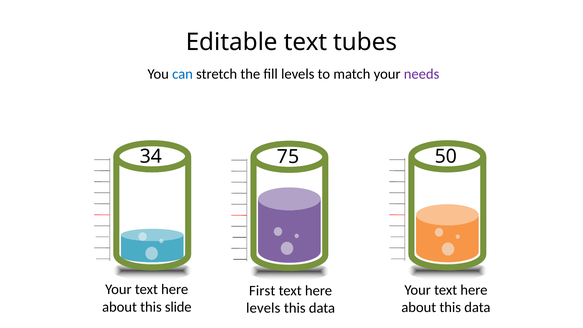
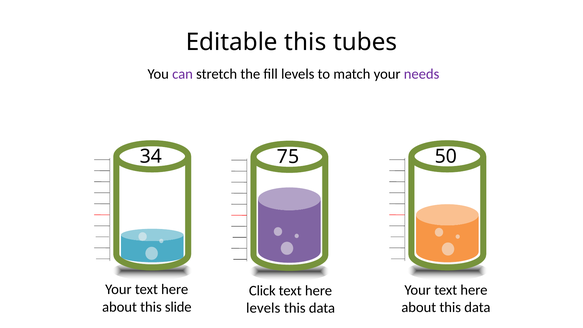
Editable text: text -> this
can colour: blue -> purple
First: First -> Click
